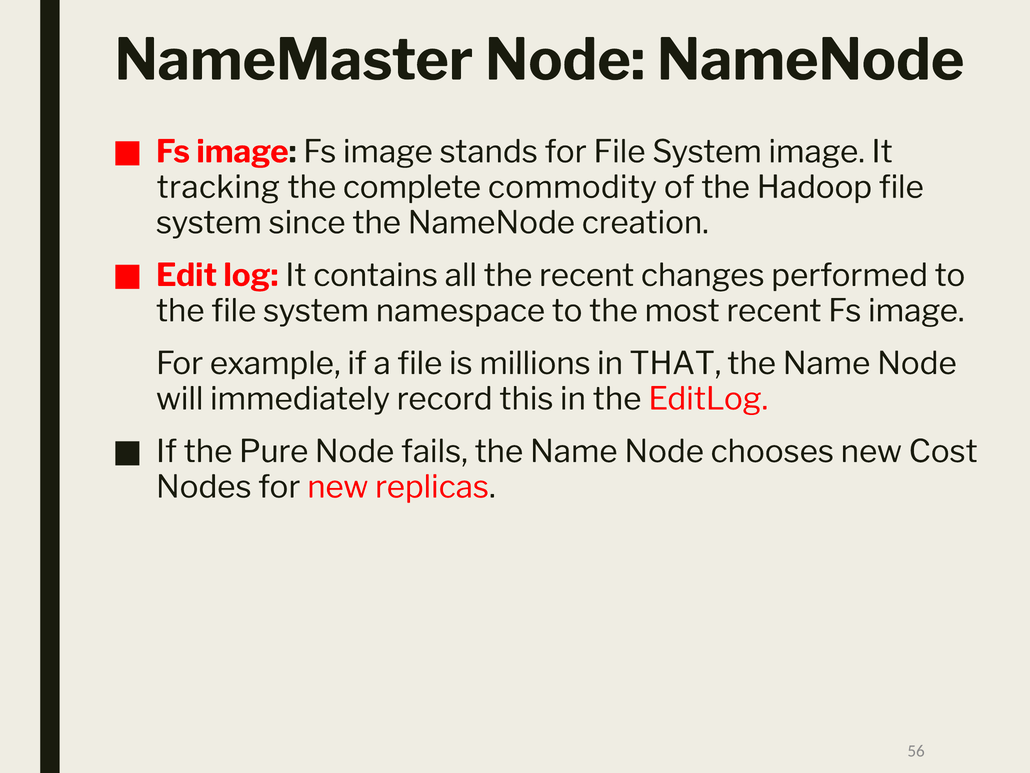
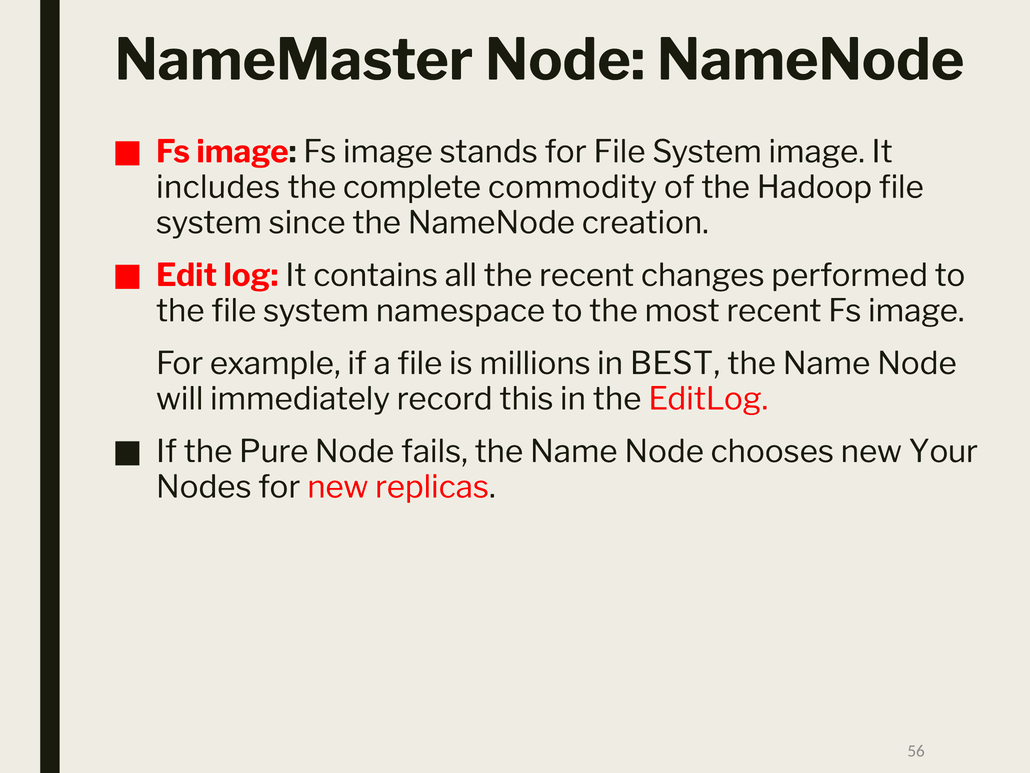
tracking: tracking -> includes
THAT: THAT -> BEST
Cost: Cost -> Your
